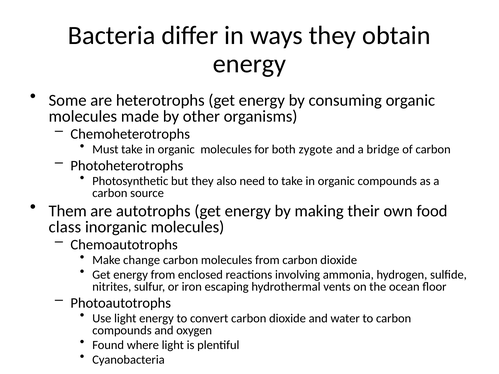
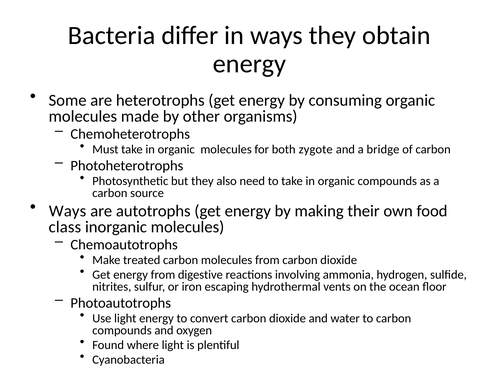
Them at (68, 211): Them -> Ways
change: change -> treated
enclosed: enclosed -> digestive
